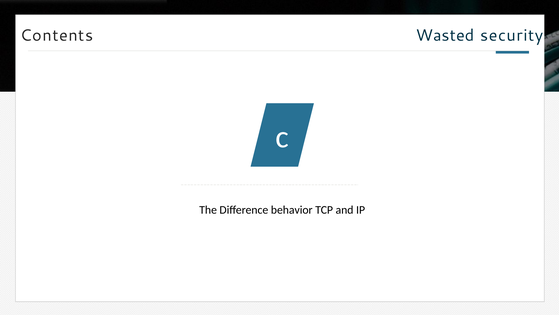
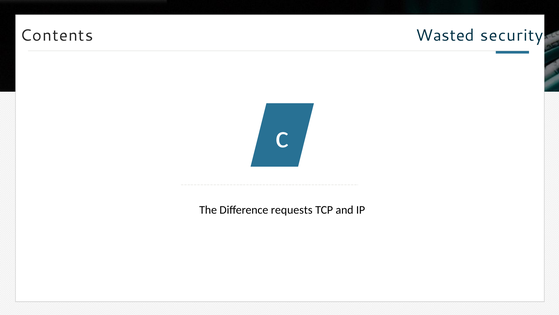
behavior: behavior -> requests
